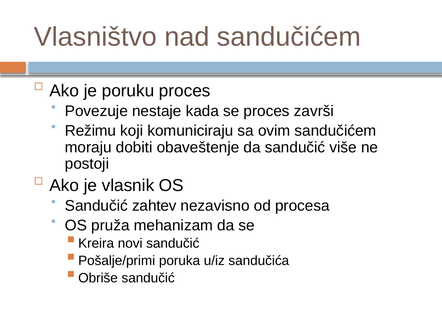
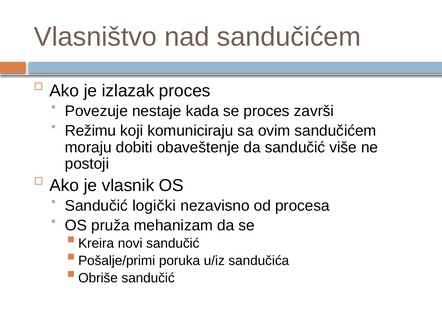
poruku: poruku -> izlazak
zahtev: zahtev -> logički
